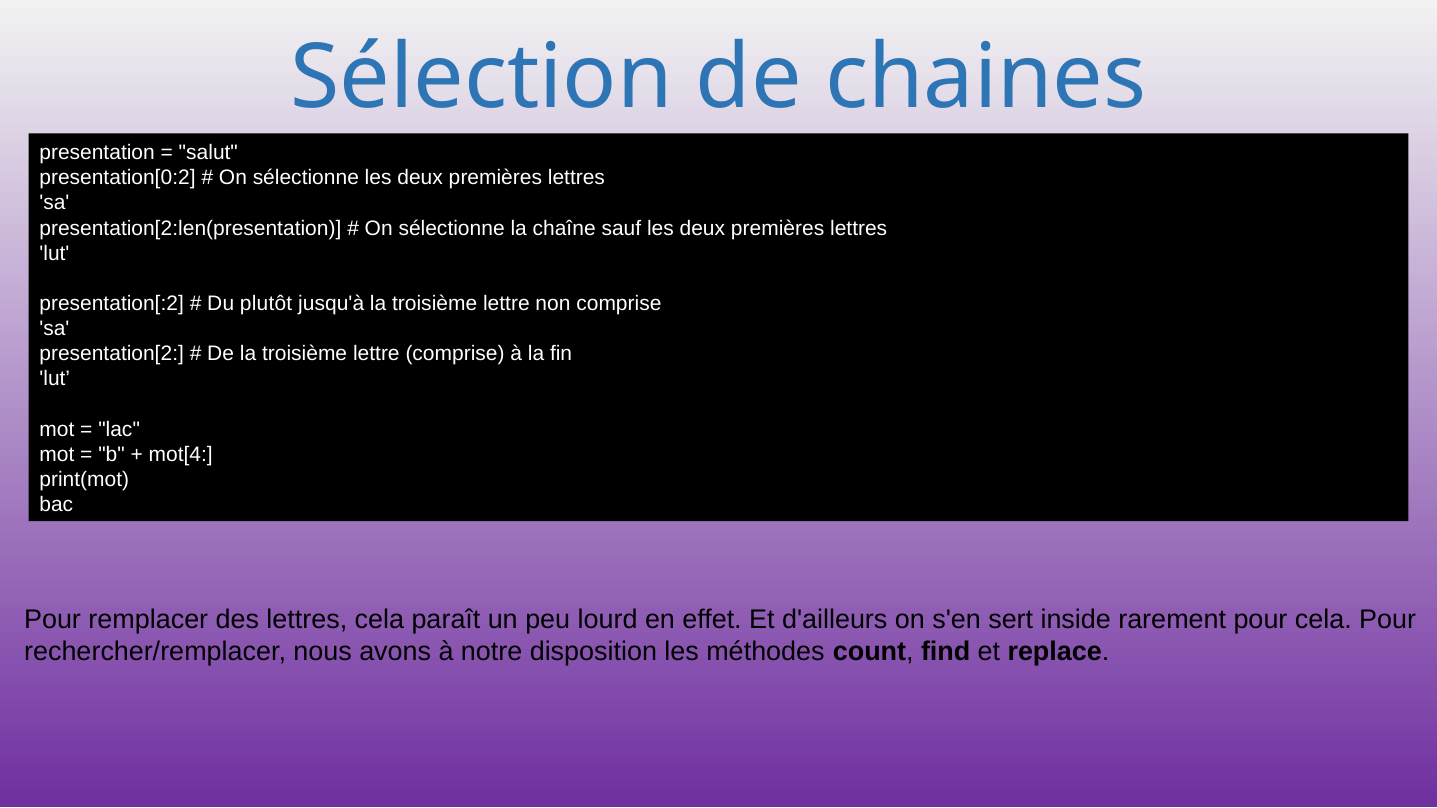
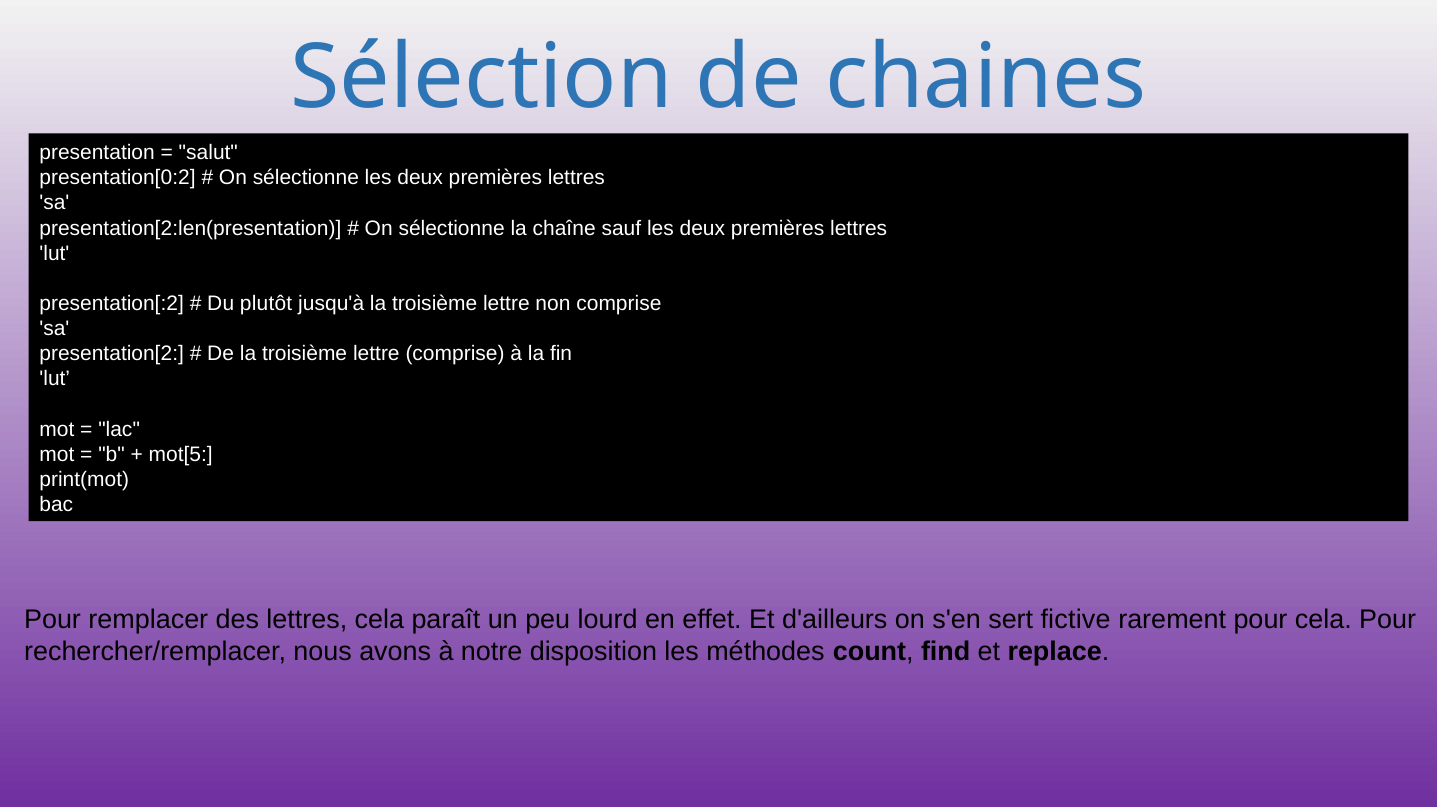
mot[4: mot[4 -> mot[5
inside: inside -> fictive
